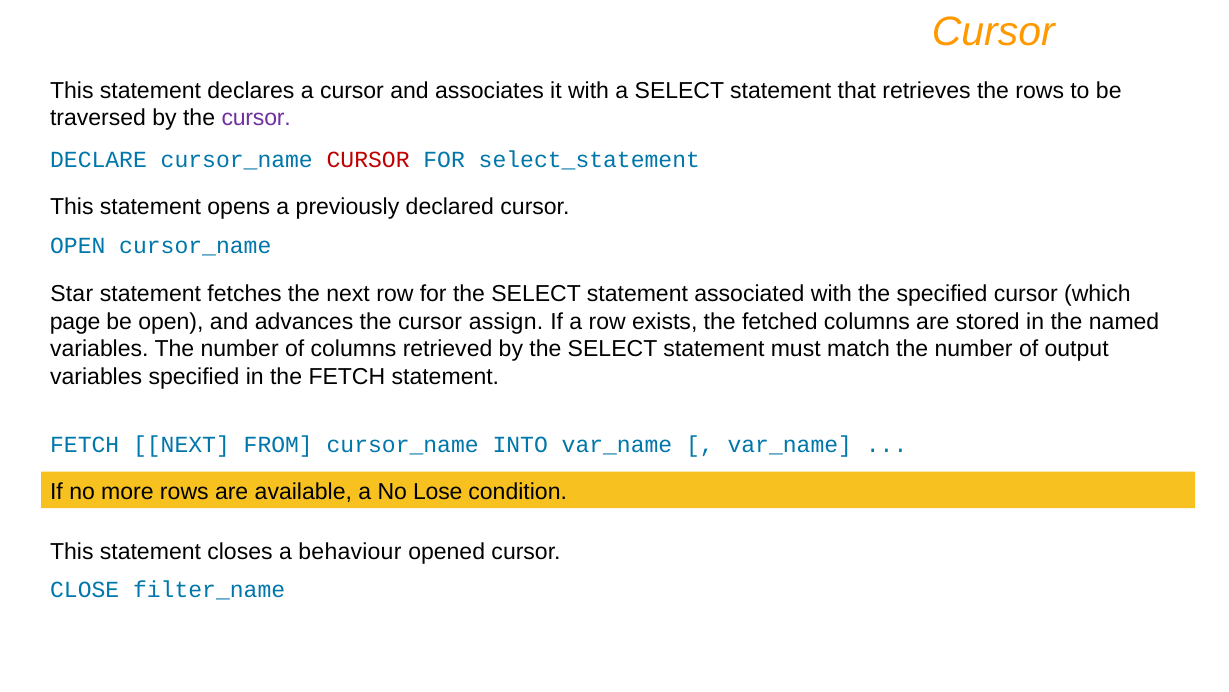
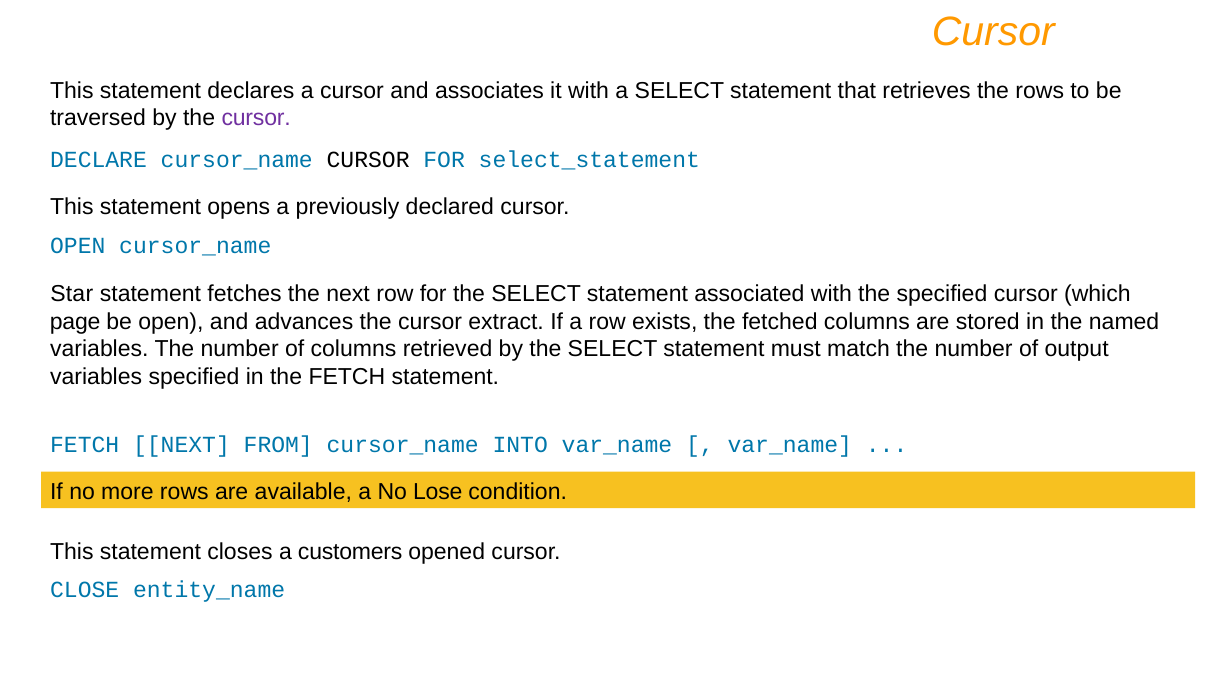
CURSOR at (368, 160) colour: red -> black
assign: assign -> extract
behaviour: behaviour -> customers
filter_name: filter_name -> entity_name
